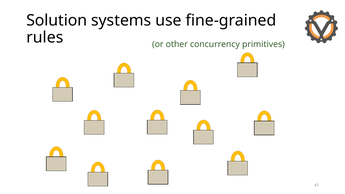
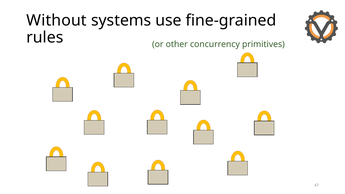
Solution: Solution -> Without
